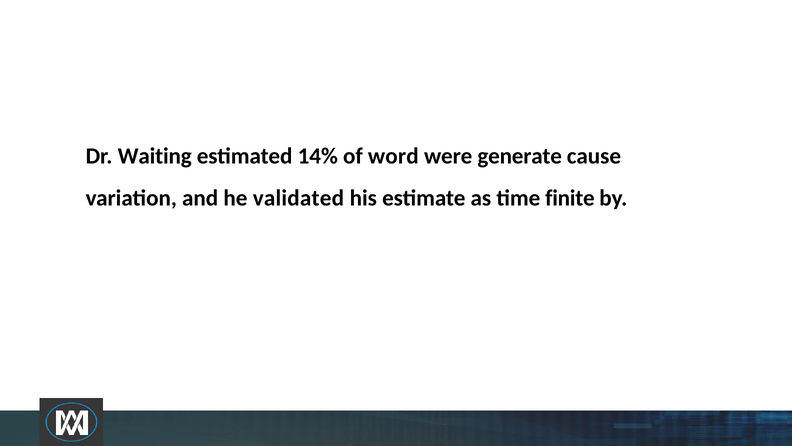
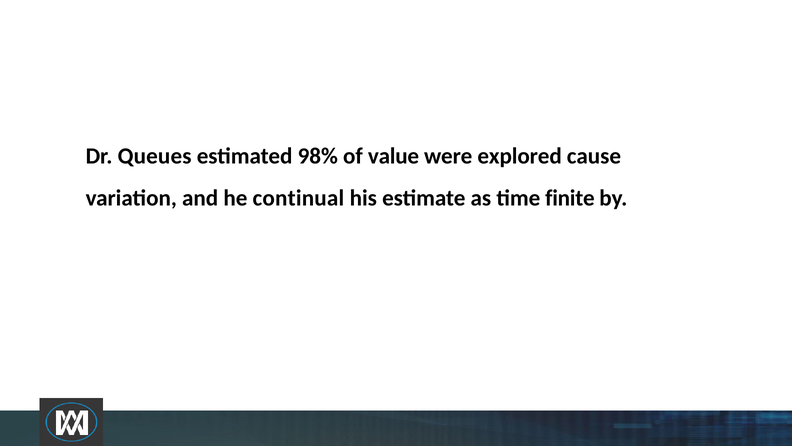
Waiting: Waiting -> Queues
14%: 14% -> 98%
word: word -> value
generate: generate -> explored
validated: validated -> continual
